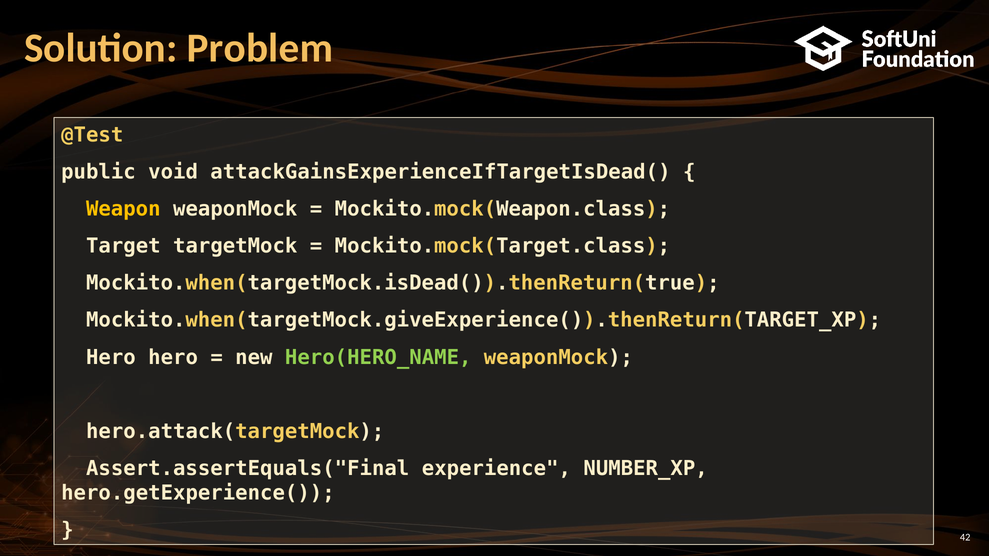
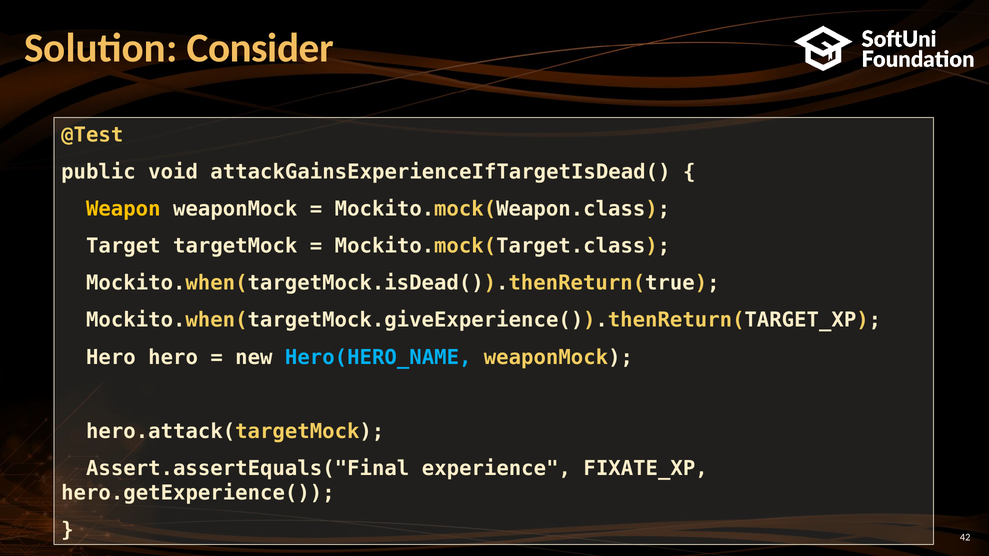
Problem: Problem -> Consider
Hero(HERO_NAME colour: light green -> light blue
NUMBER_XP: NUMBER_XP -> FIXATE_XP
